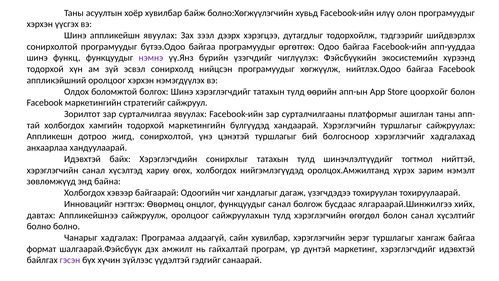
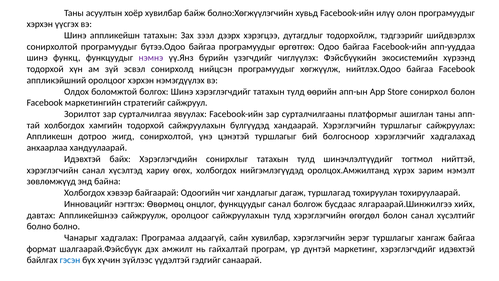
аппликейшн явуулах: явуулах -> татахын
цоорхойг: цоорхойг -> сонирхол
тодорхой маркетингийн: маркетингийн -> сайжруулахын
үзэгчдэдээ: үзэгчдэдээ -> туршлагад
гэсэн colour: purple -> blue
